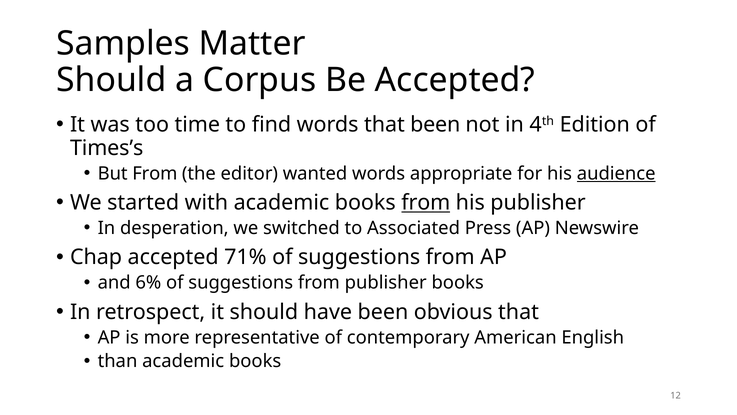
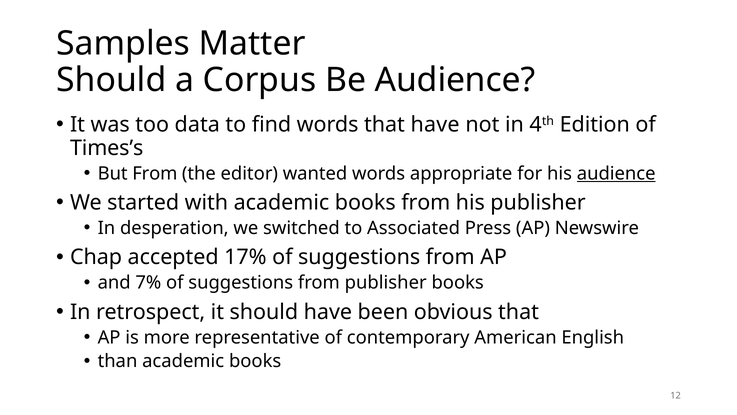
Be Accepted: Accepted -> Audience
time: time -> data
that been: been -> have
from at (426, 202) underline: present -> none
71%: 71% -> 17%
6%: 6% -> 7%
